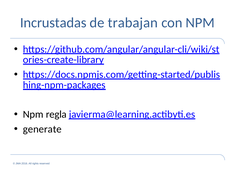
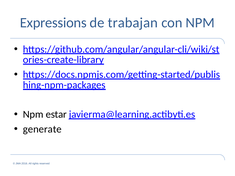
Incrustadas: Incrustadas -> Expressions
regla: regla -> estar
